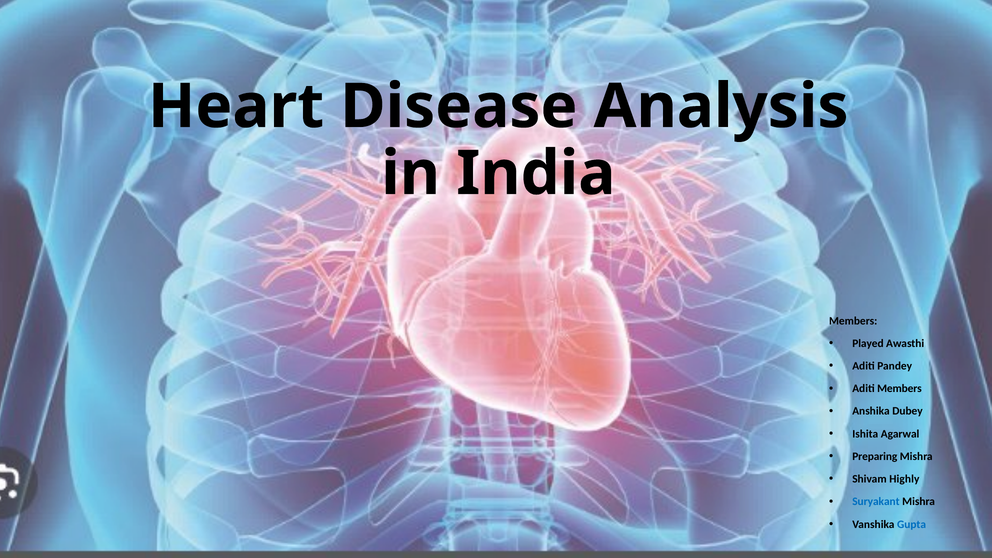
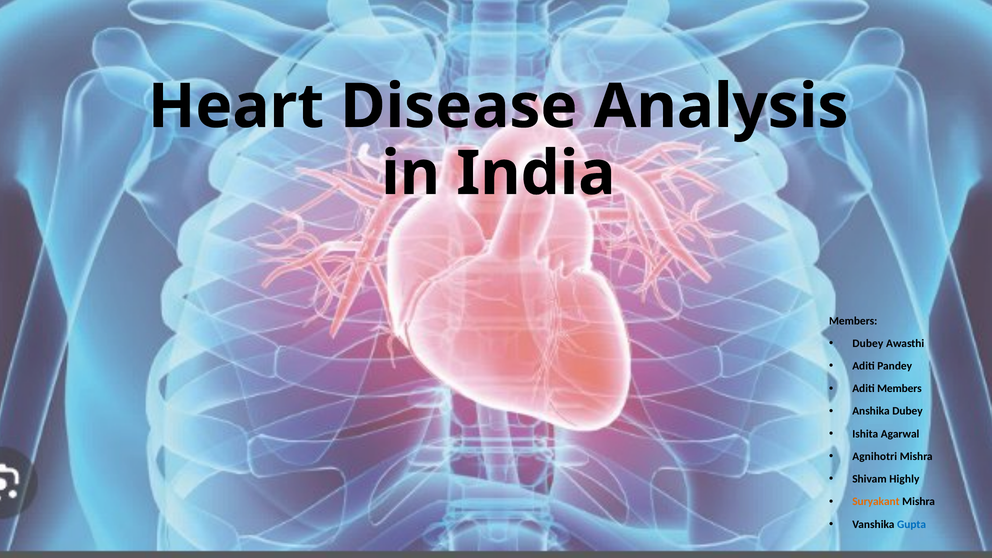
Played at (868, 343): Played -> Dubey
Preparing: Preparing -> Agnihotri
Suryakant colour: blue -> orange
